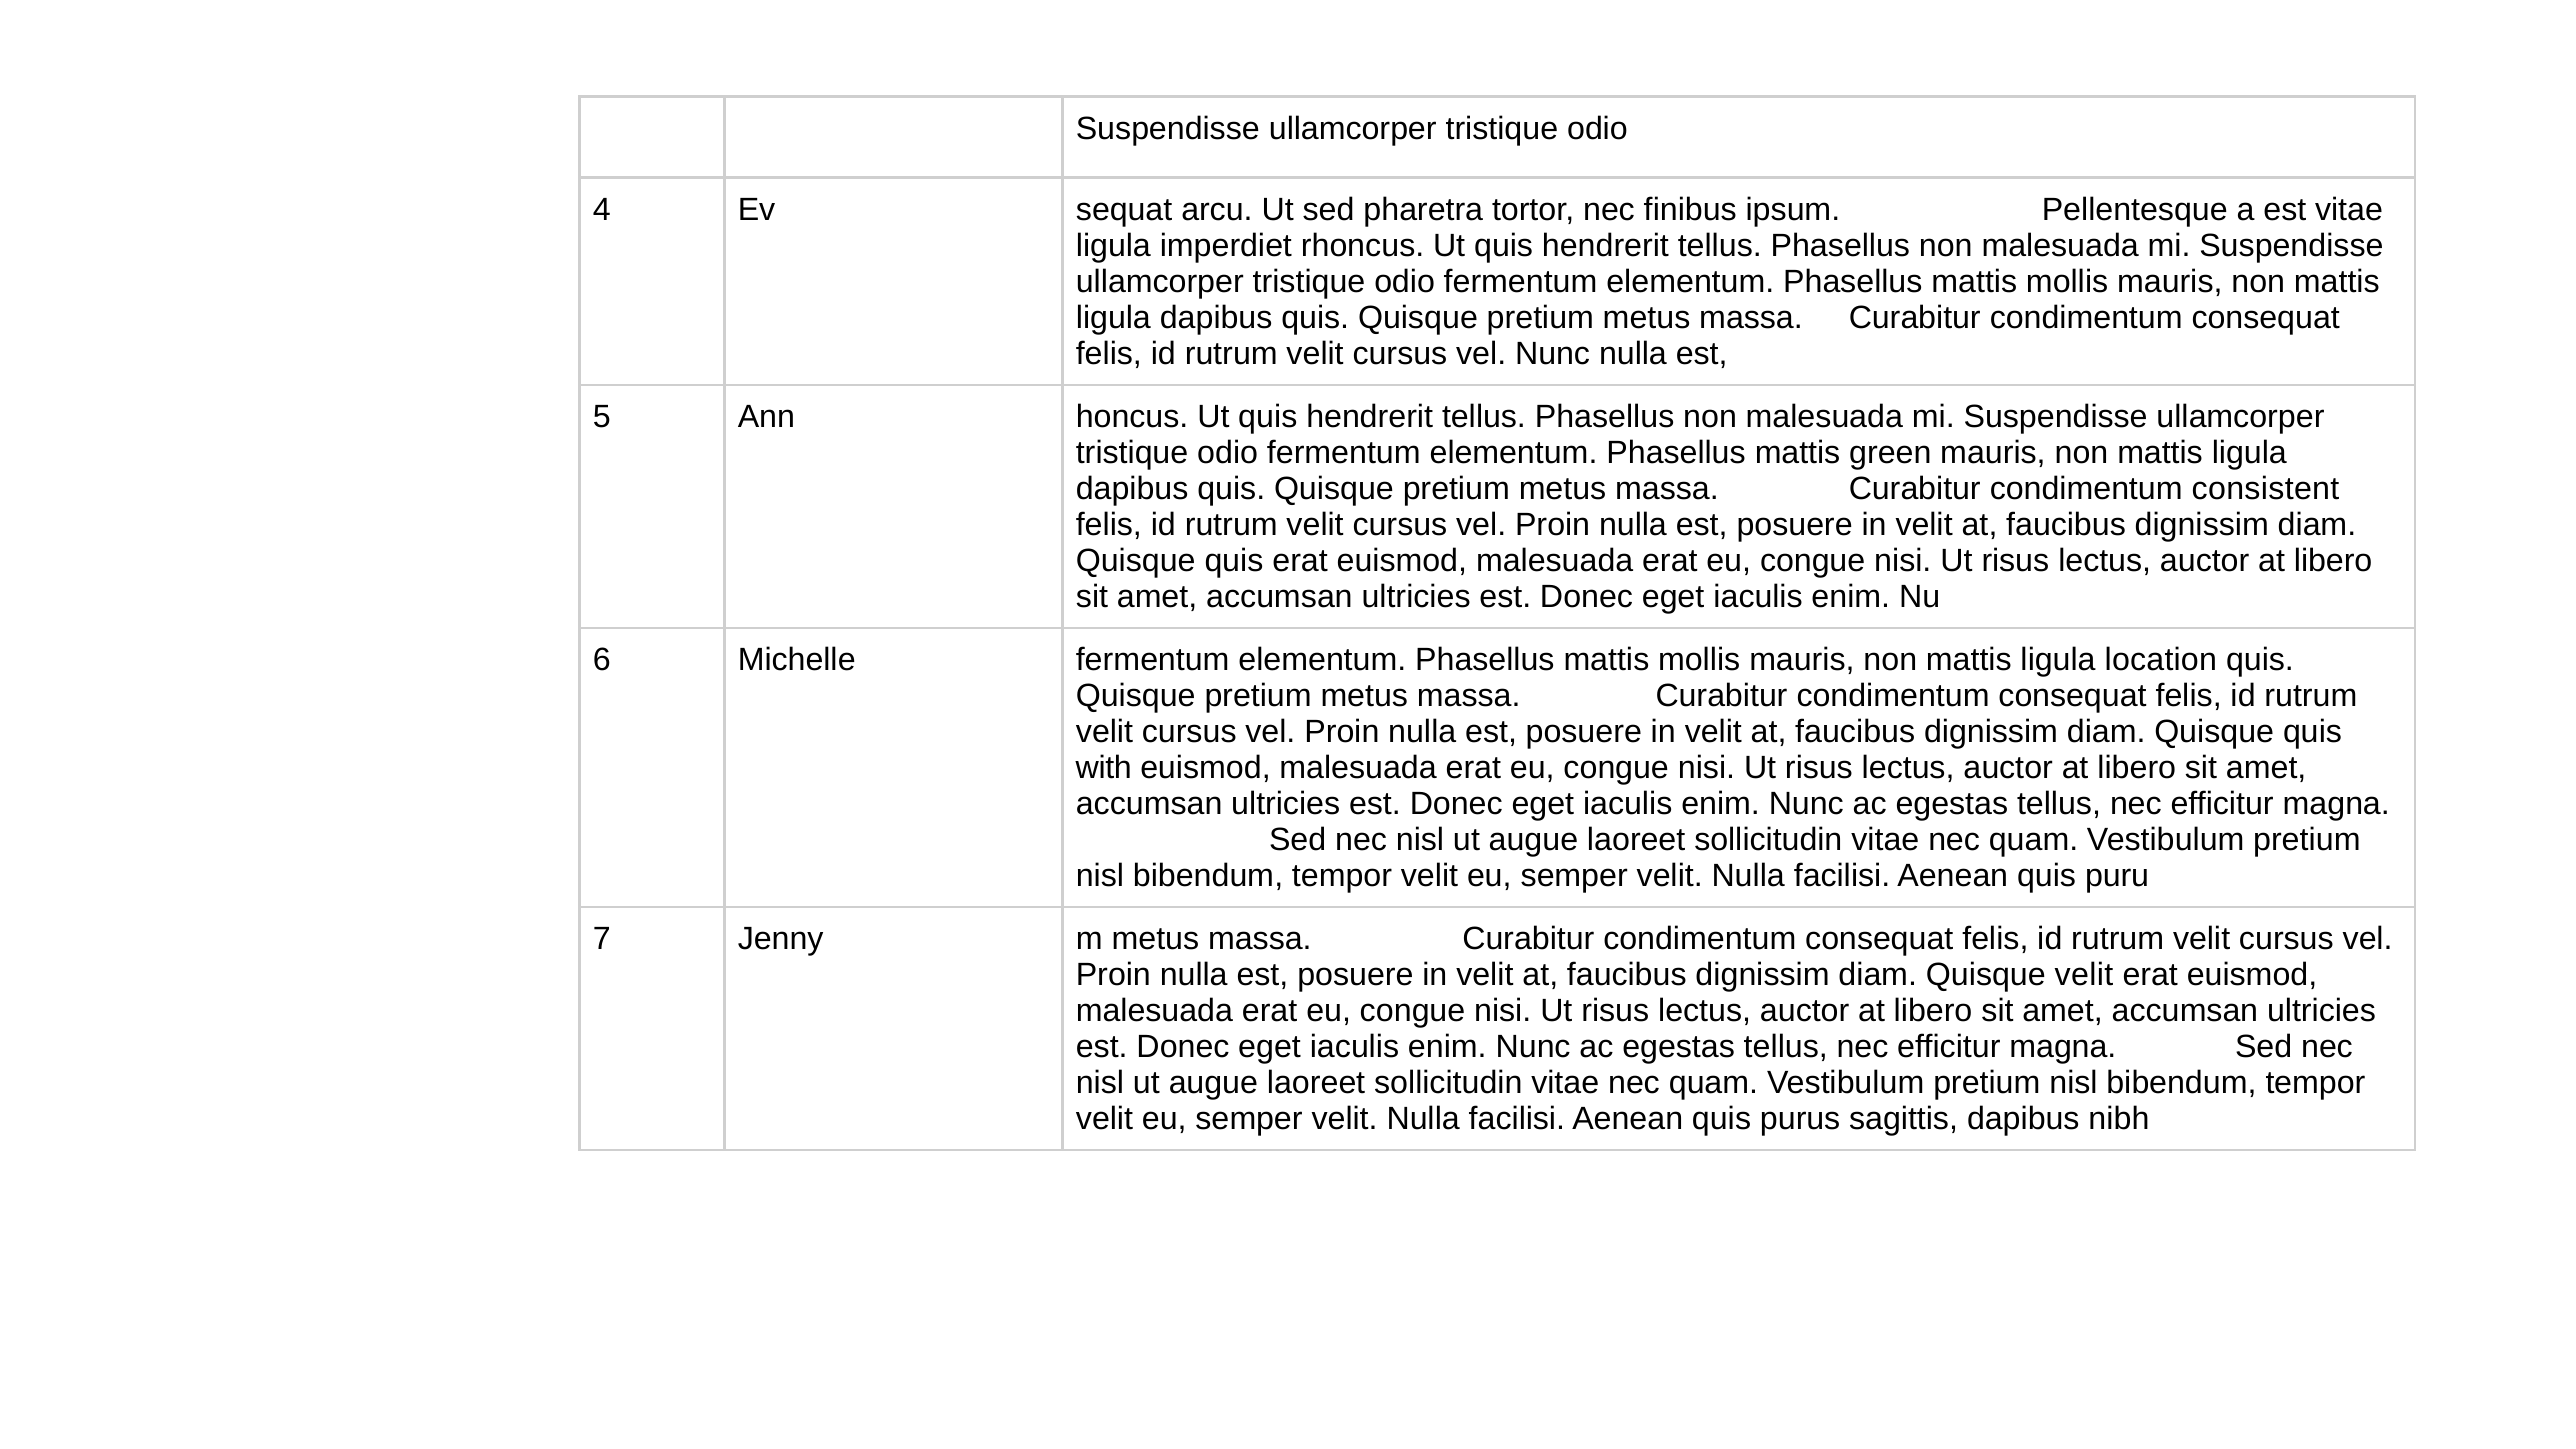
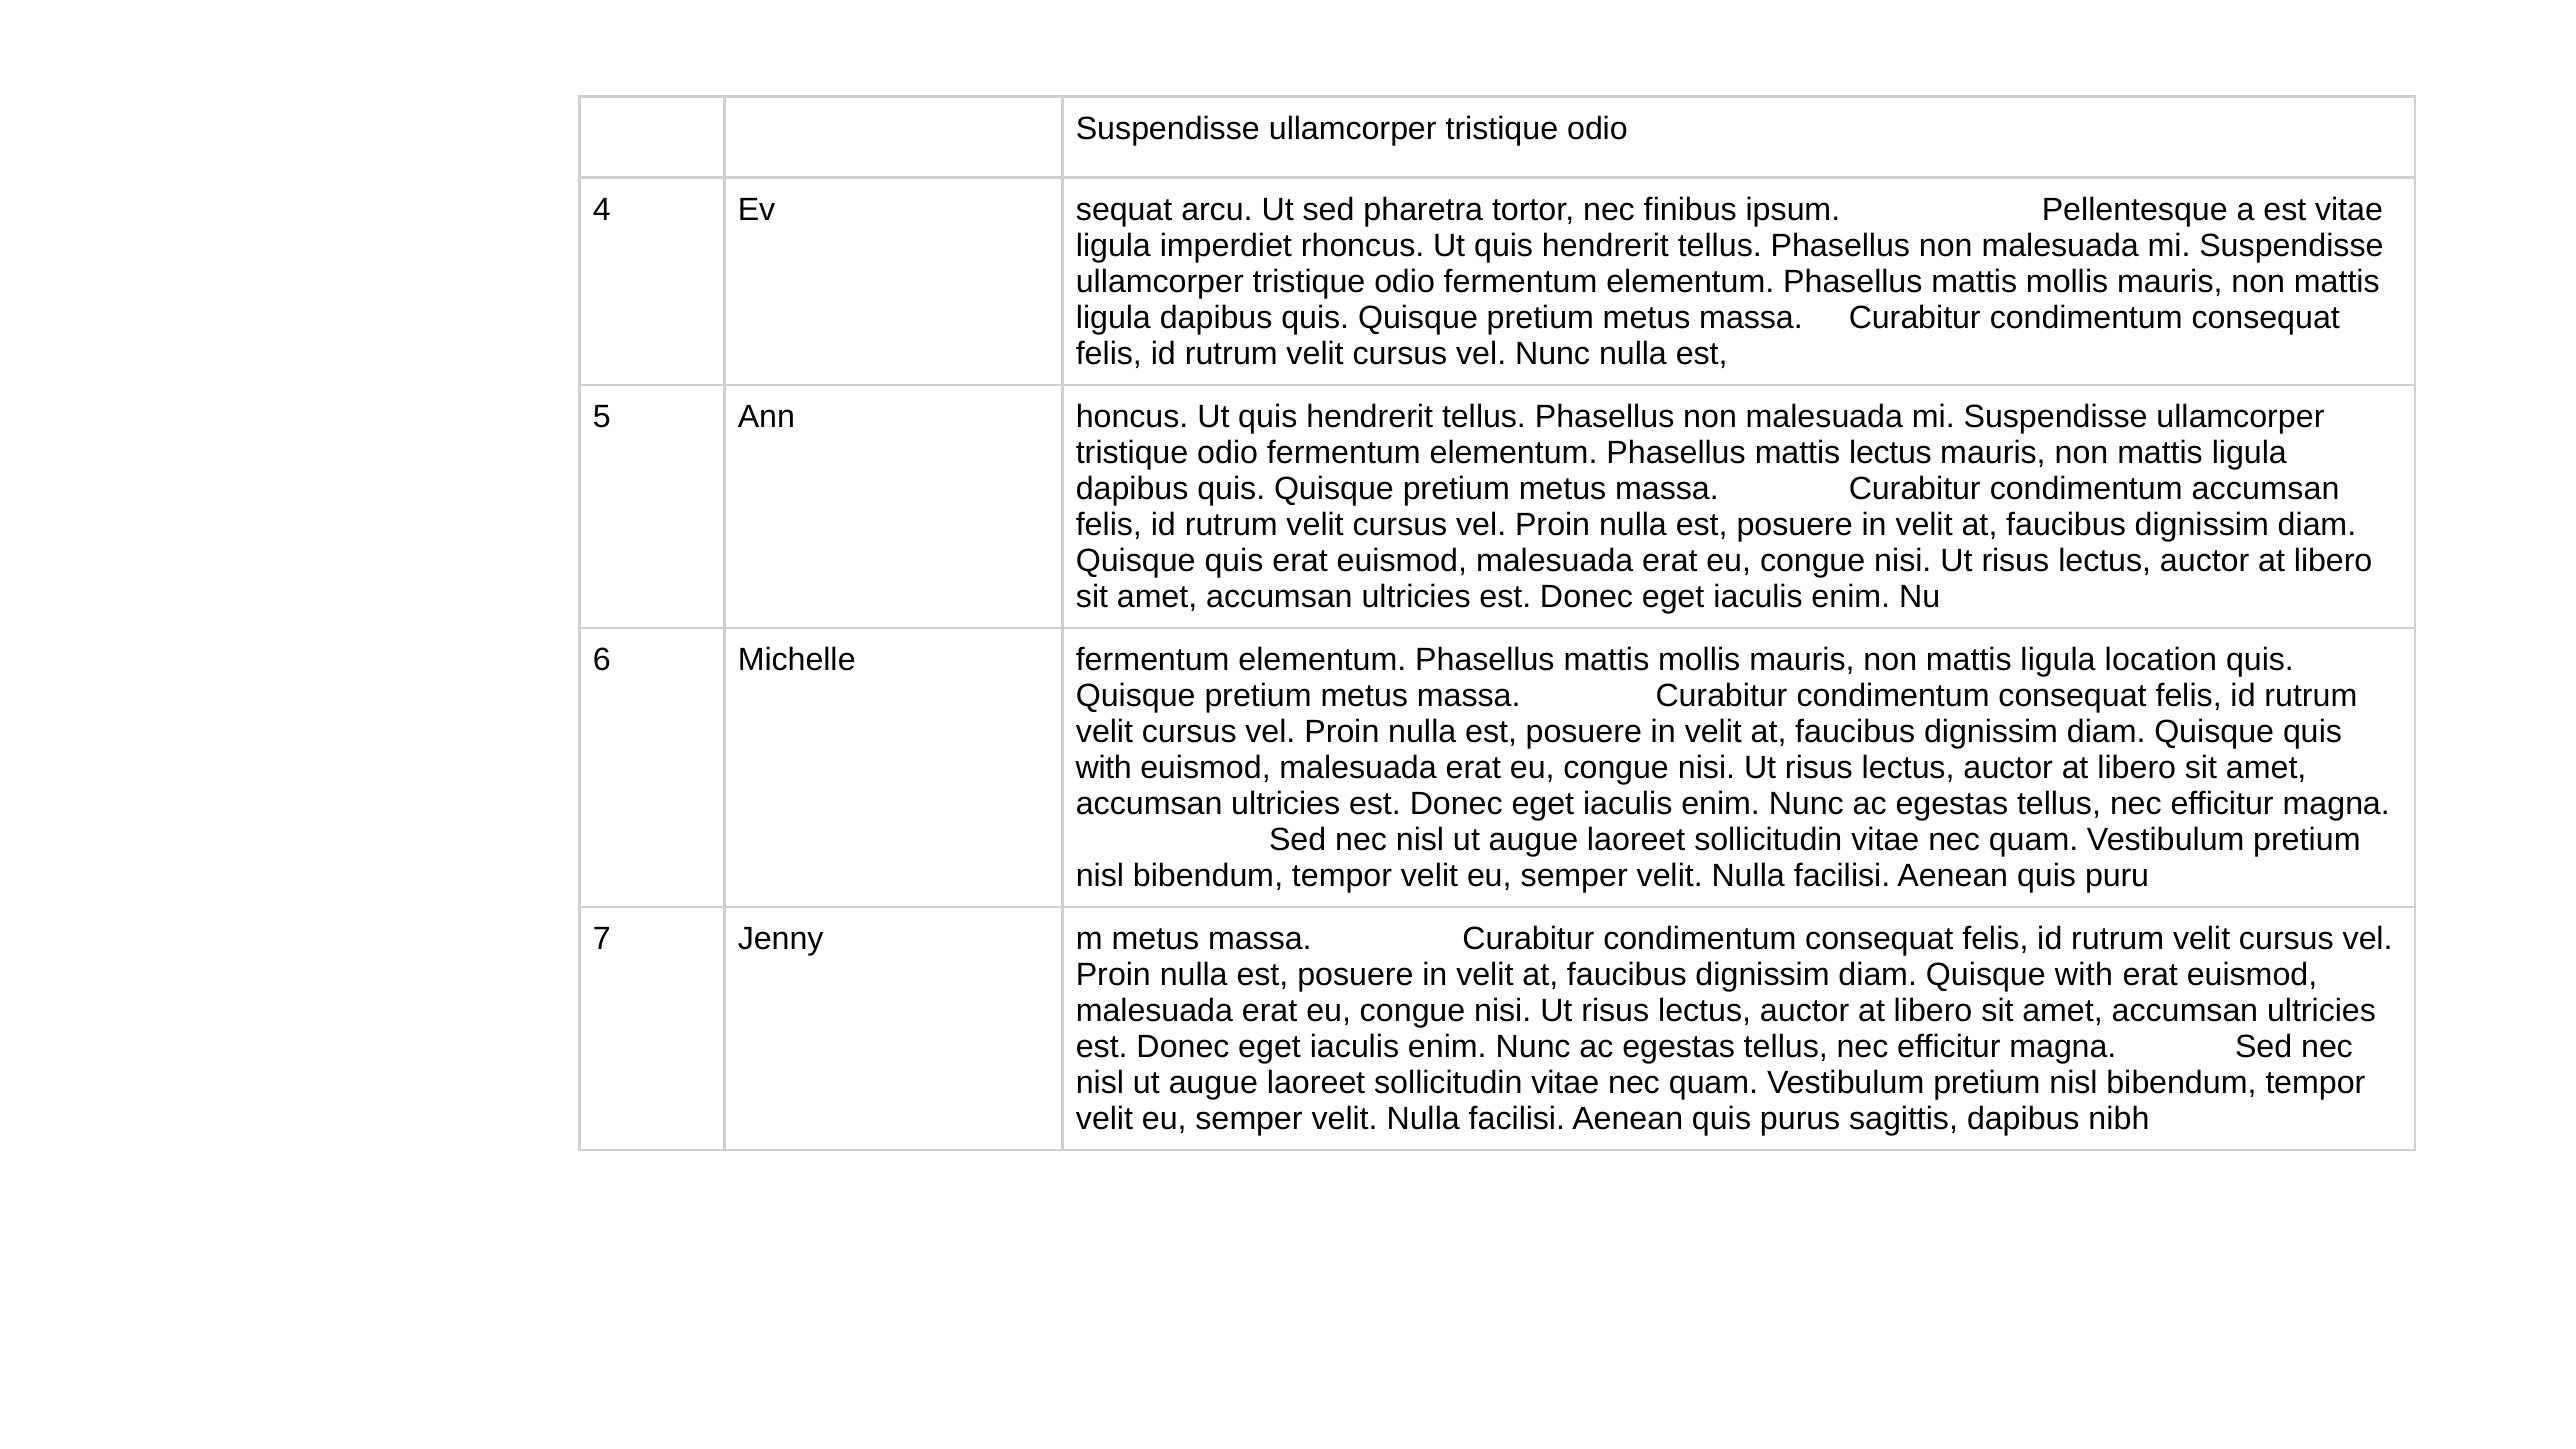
mattis green: green -> lectus
condimentum consistent: consistent -> accumsan
Quisque velit: velit -> with
